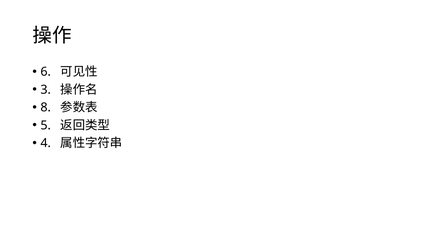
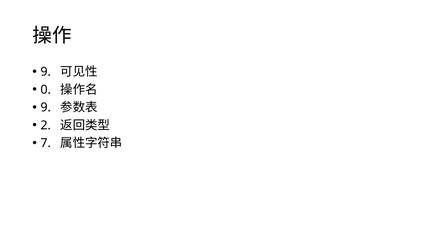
6 at (46, 72): 6 -> 9
3: 3 -> 0
8 at (46, 108): 8 -> 9
5: 5 -> 2
4: 4 -> 7
